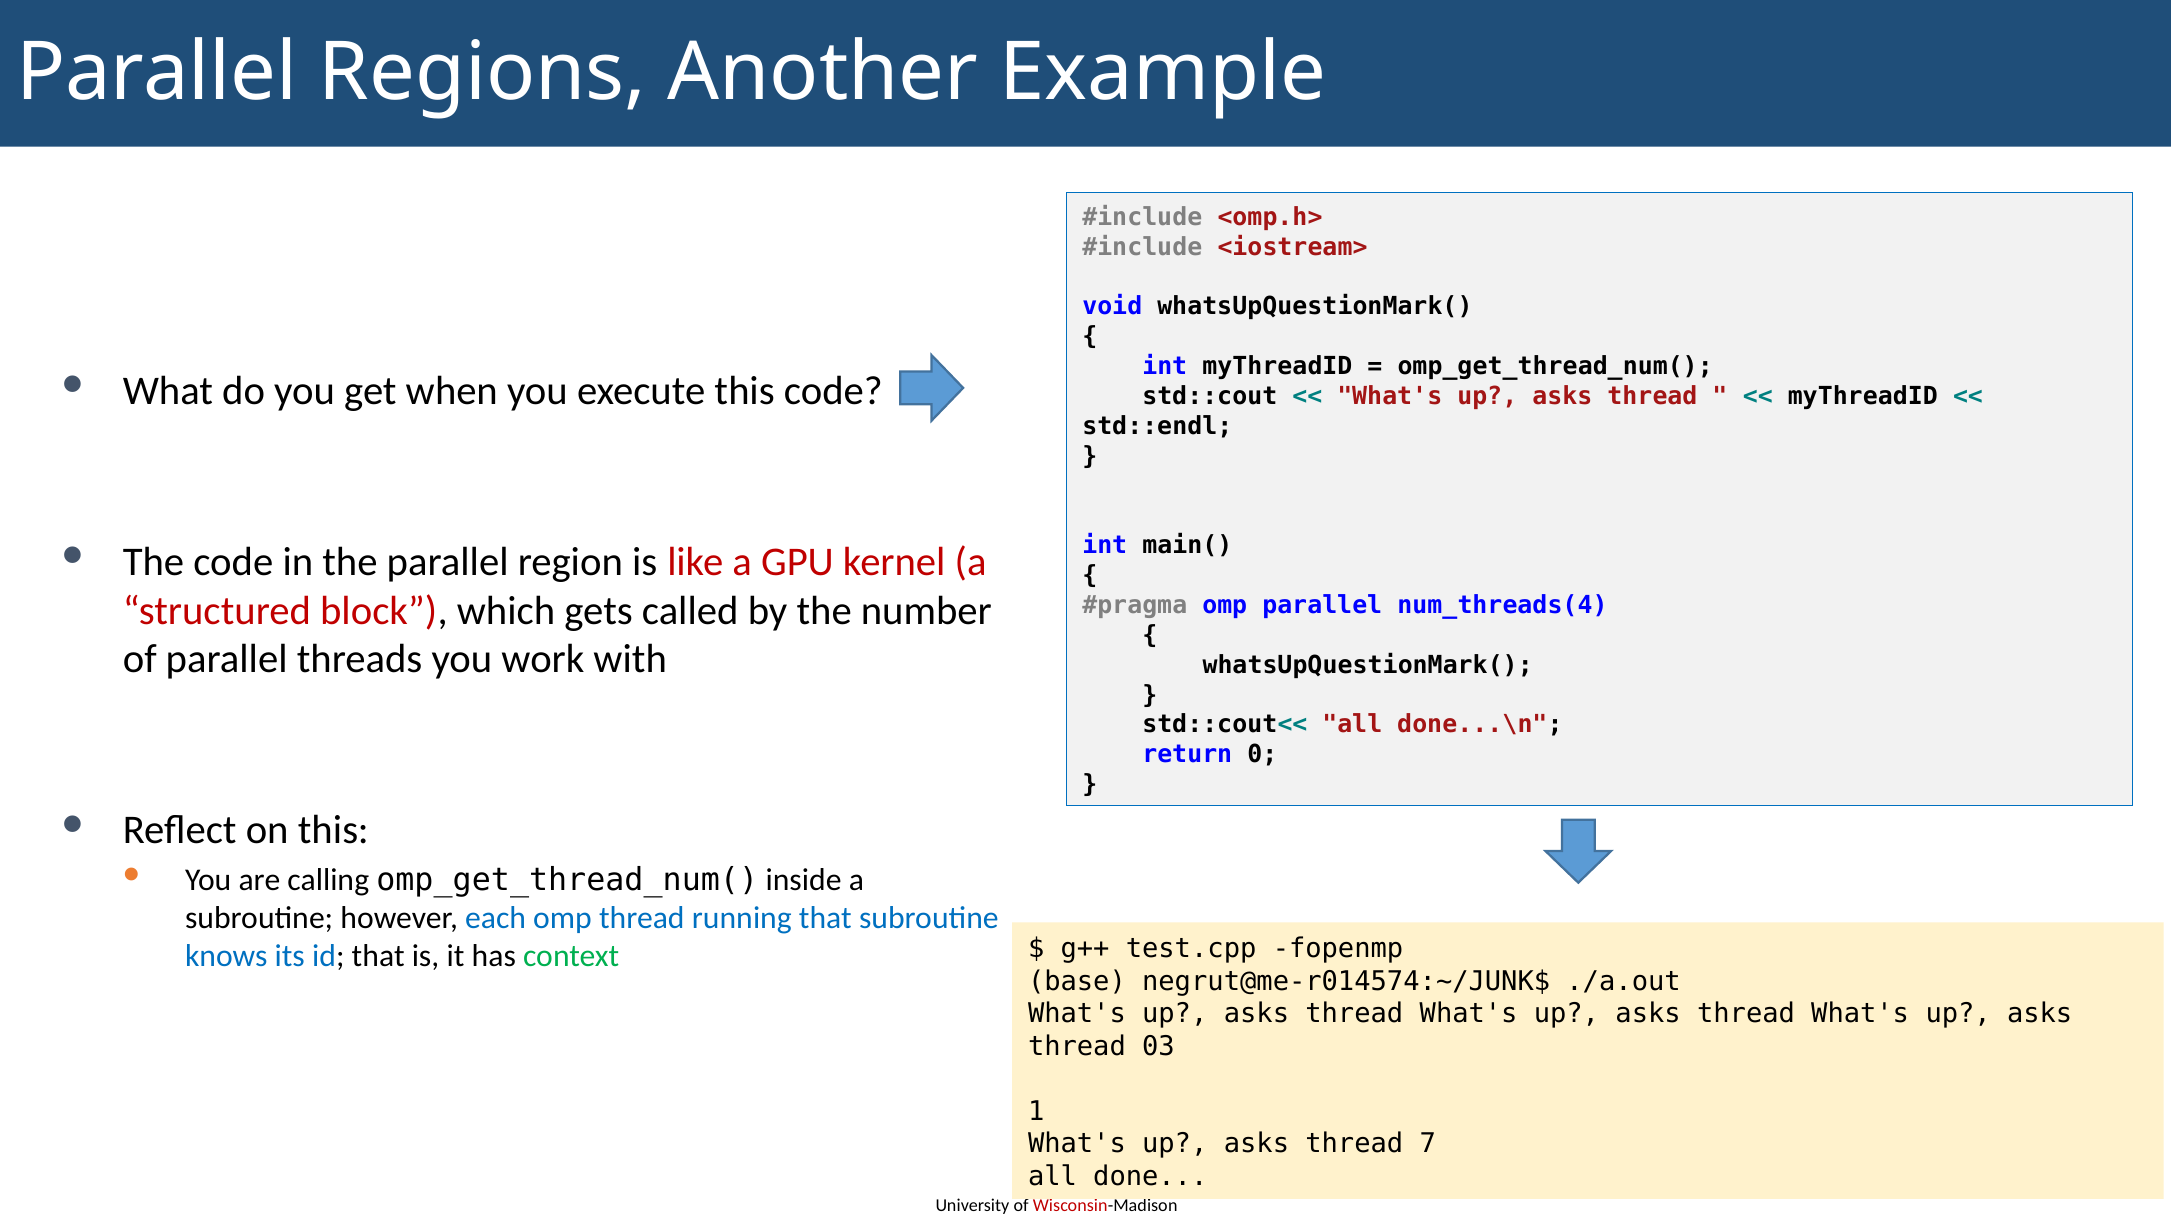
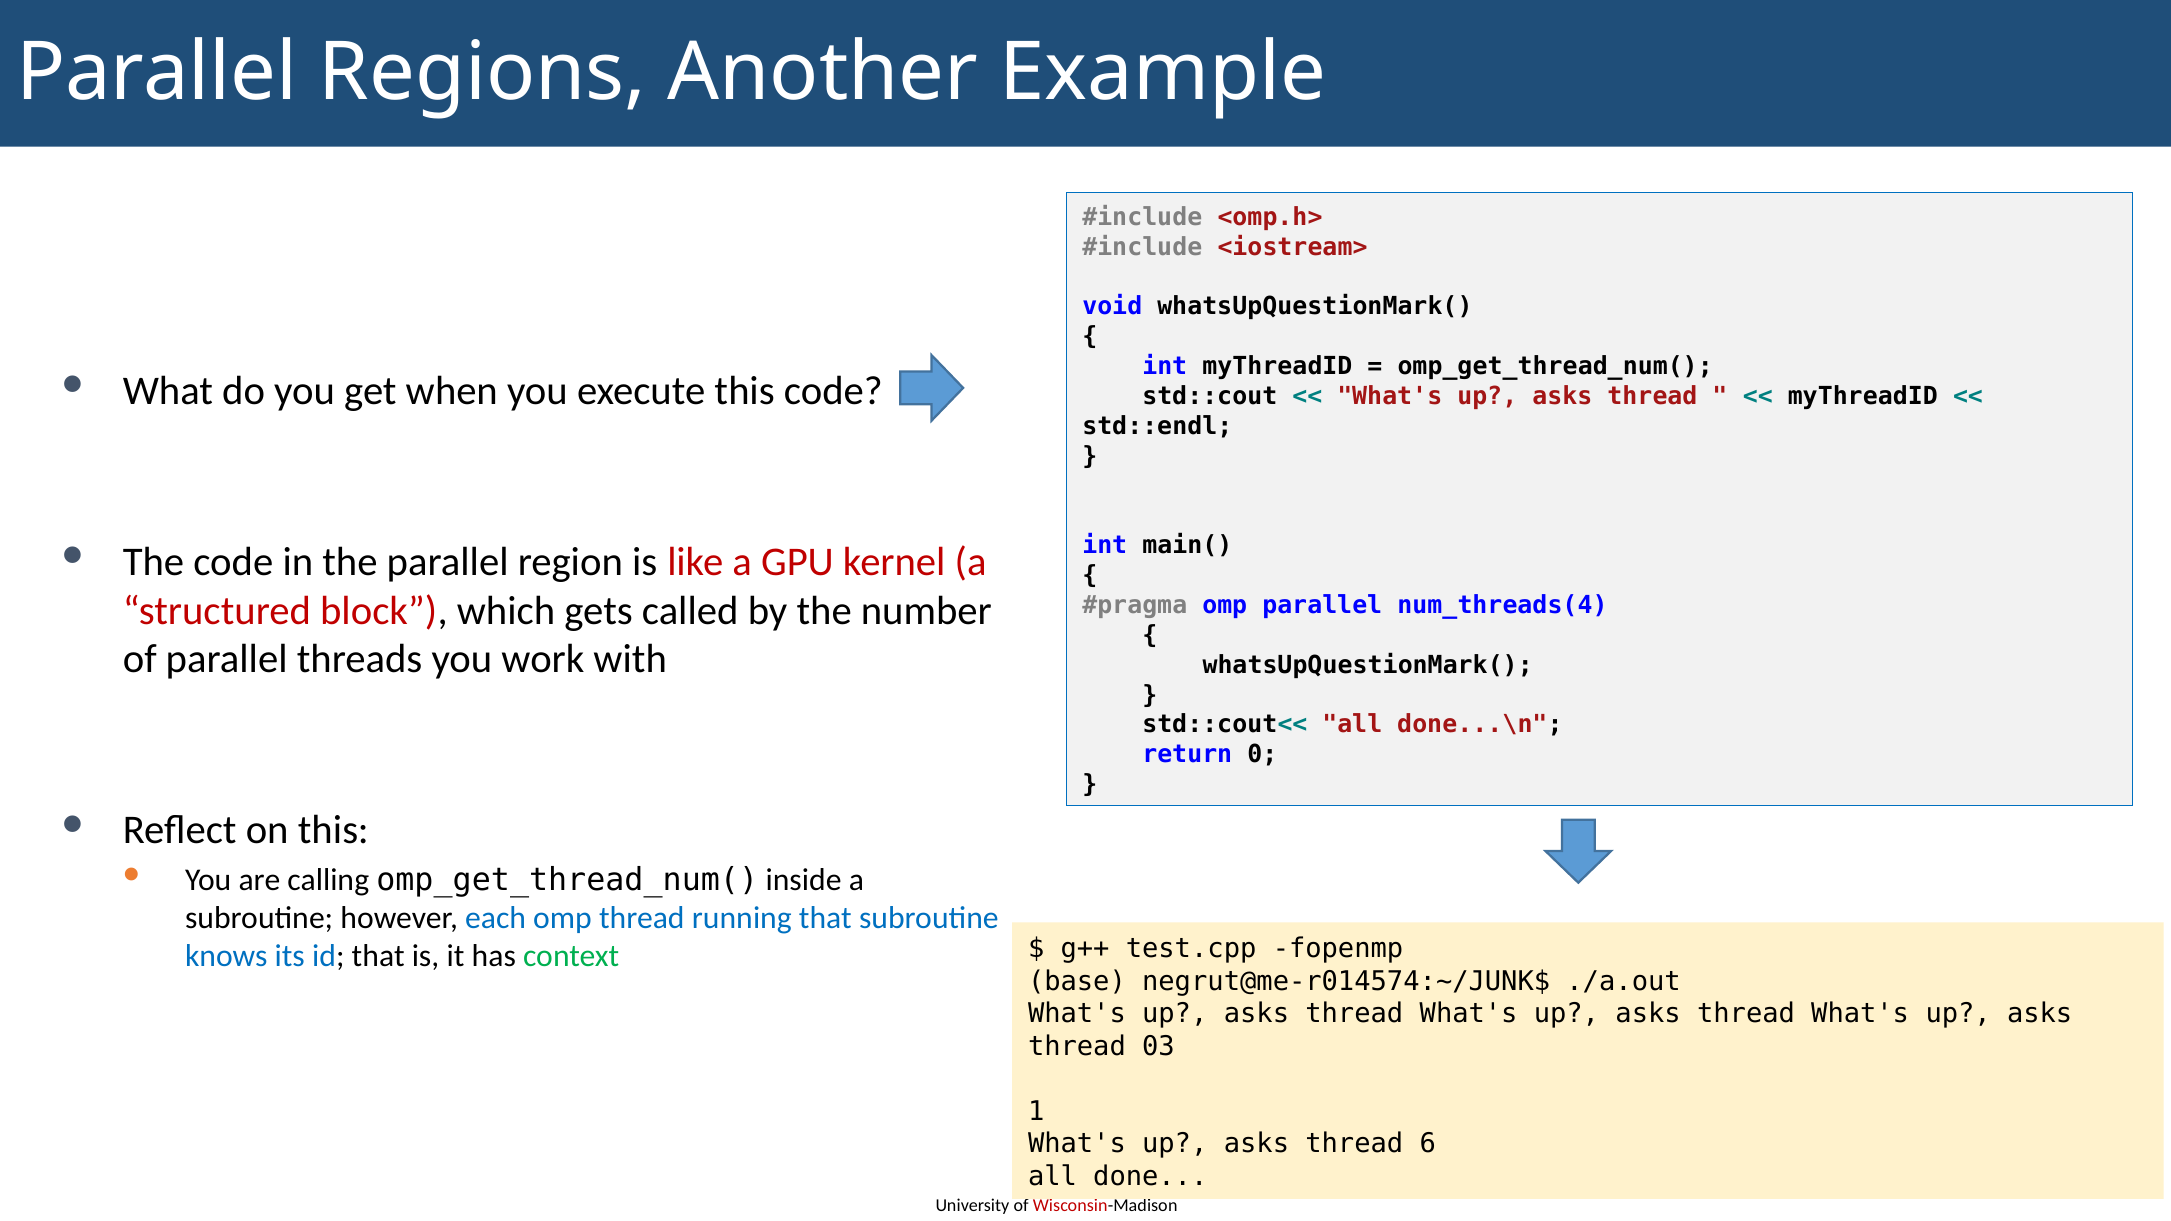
7: 7 -> 6
